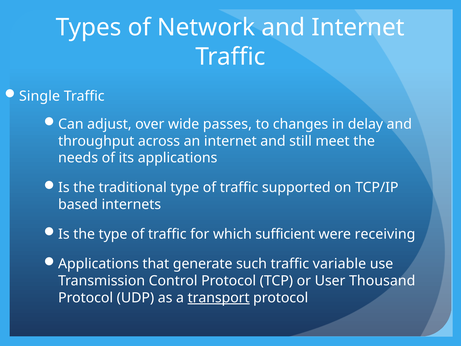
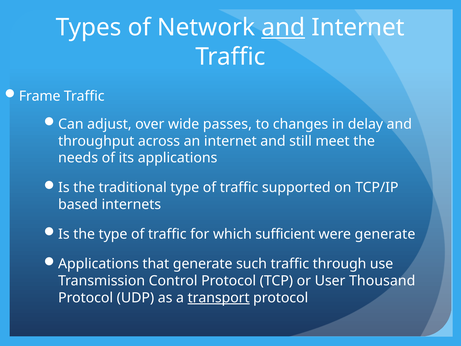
and at (283, 27) underline: none -> present
Single: Single -> Frame
were receiving: receiving -> generate
variable: variable -> through
